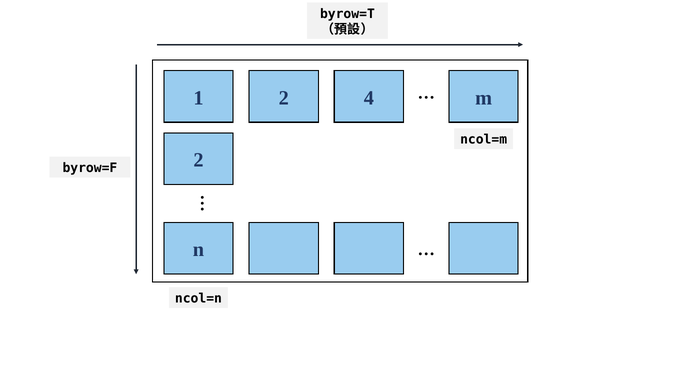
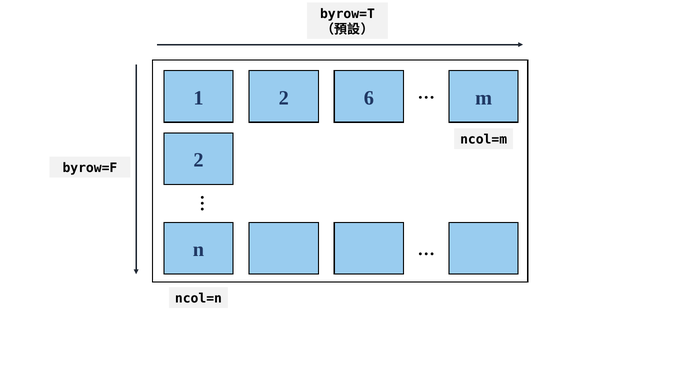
4: 4 -> 6
